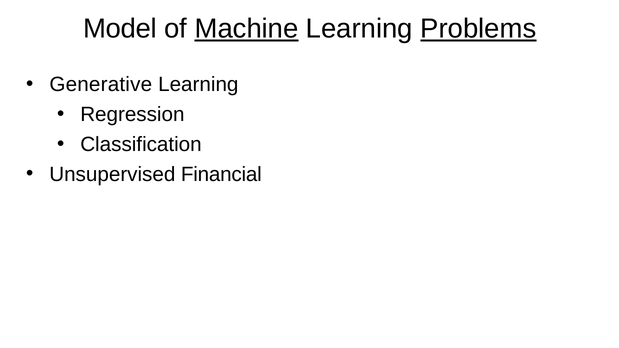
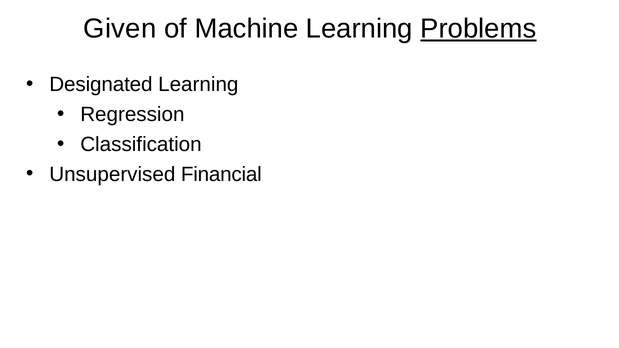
Model: Model -> Given
Machine underline: present -> none
Generative: Generative -> Designated
